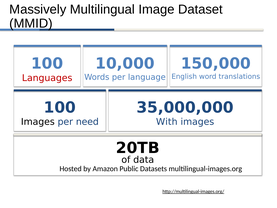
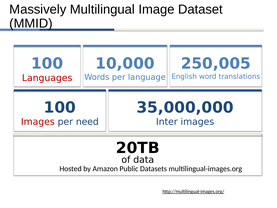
150,000: 150,000 -> 250,005
Images at (38, 122) colour: black -> red
With: With -> Inter
